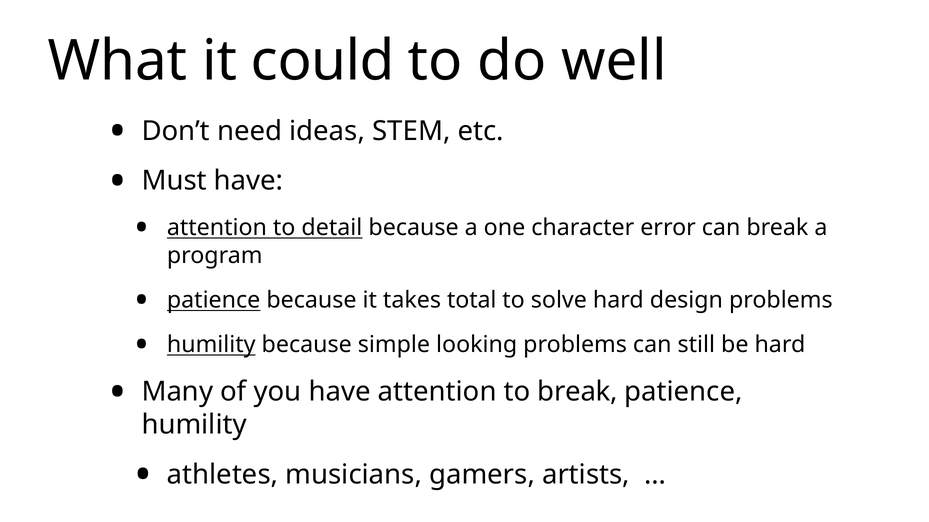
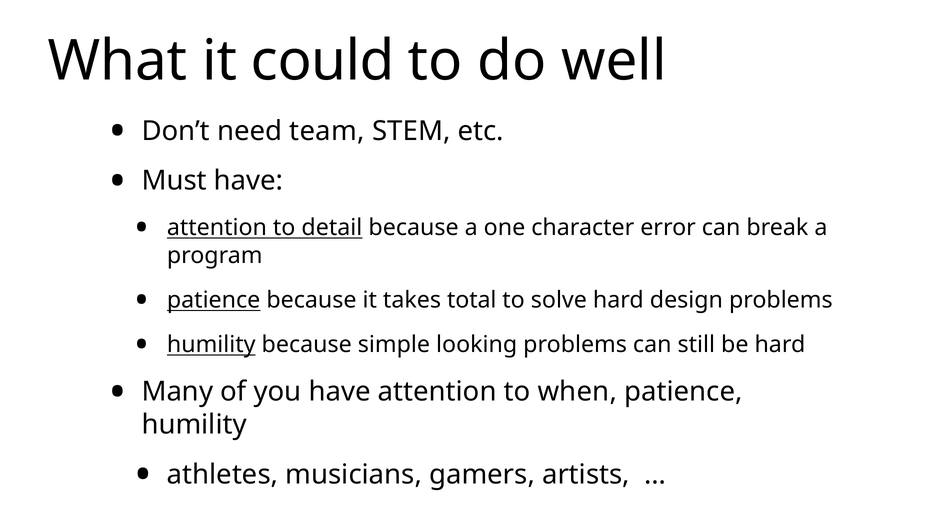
ideas: ideas -> team
to break: break -> when
